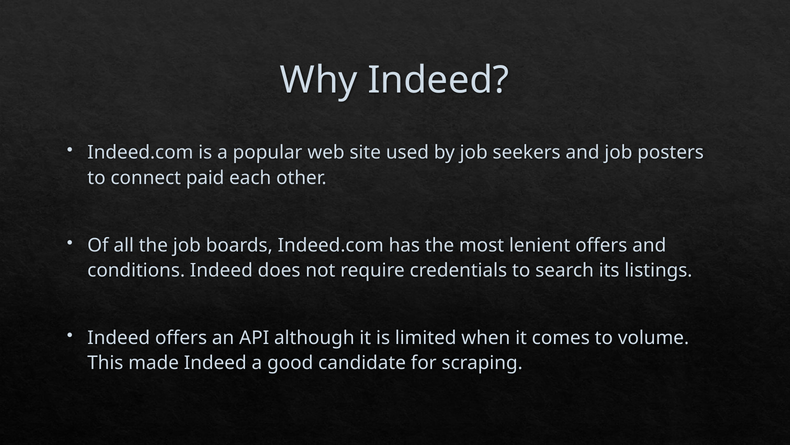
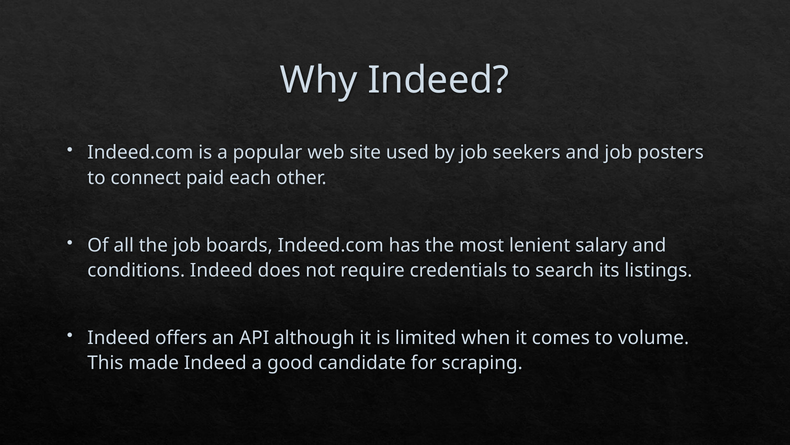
lenient offers: offers -> salary
